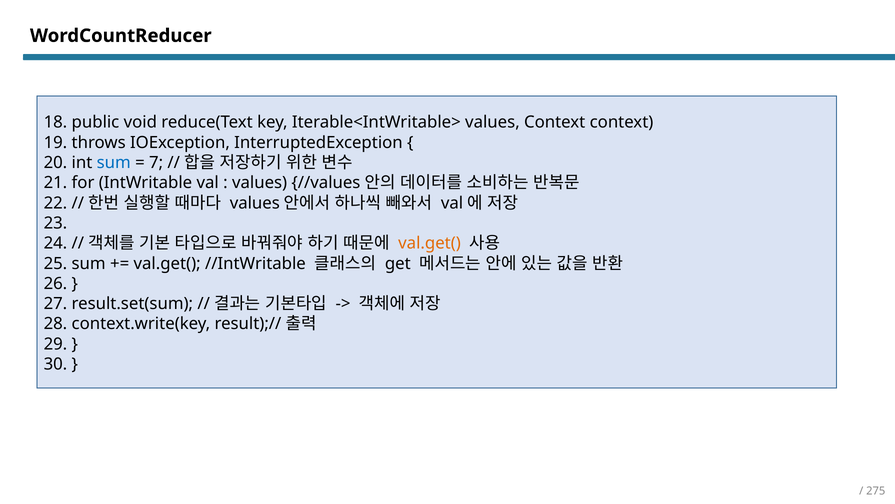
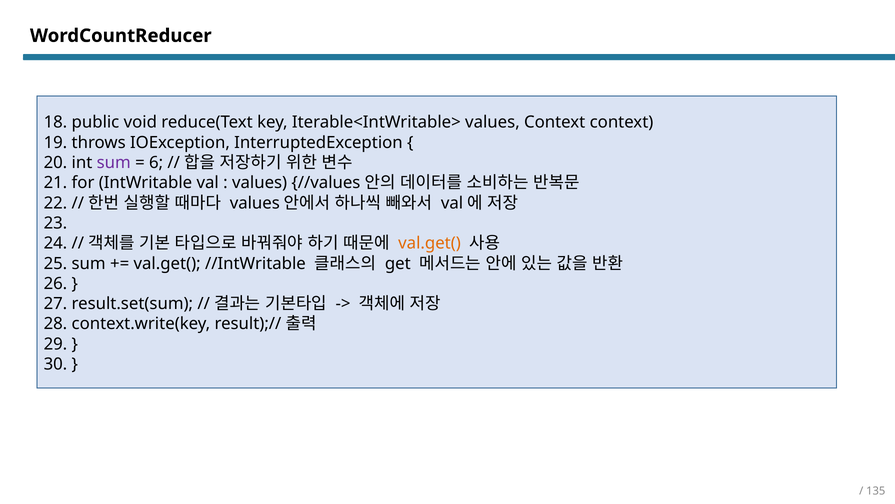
sum at (114, 162) colour: blue -> purple
7: 7 -> 6
275: 275 -> 135
